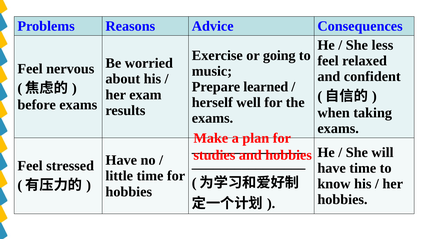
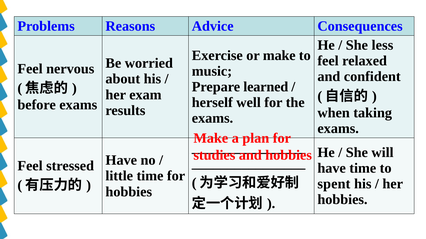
or going: going -> make
know: know -> spent
